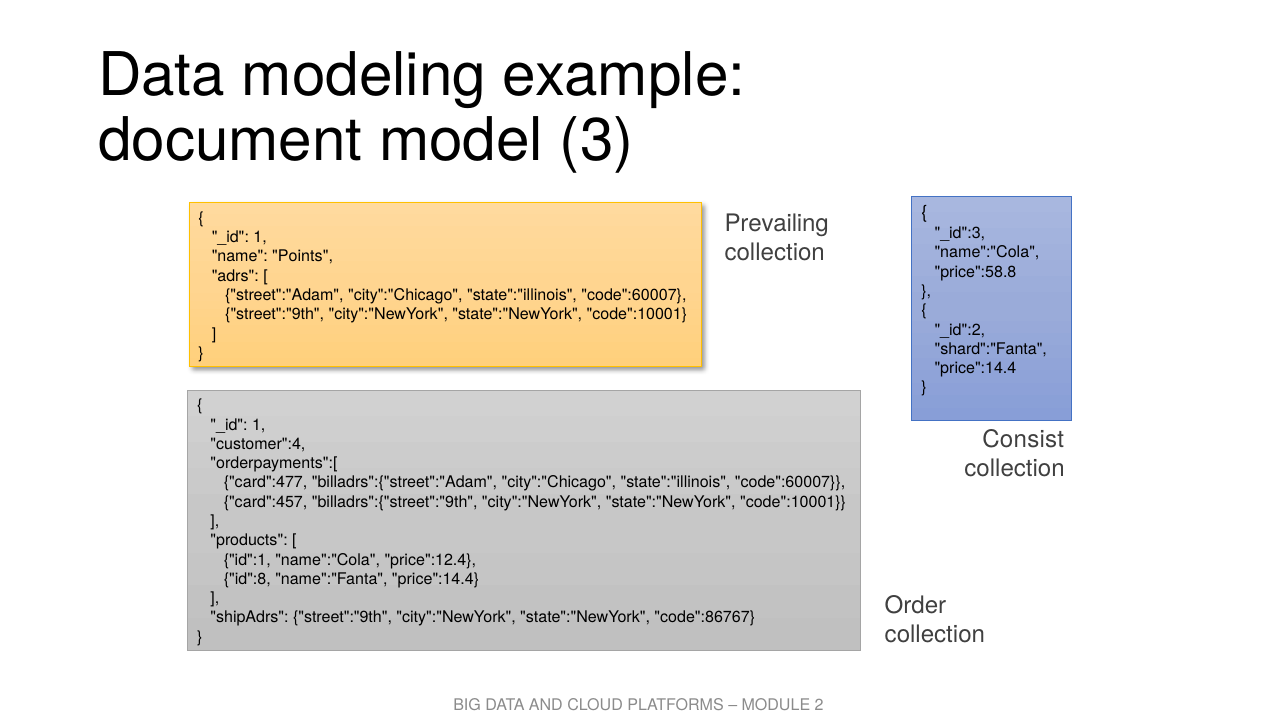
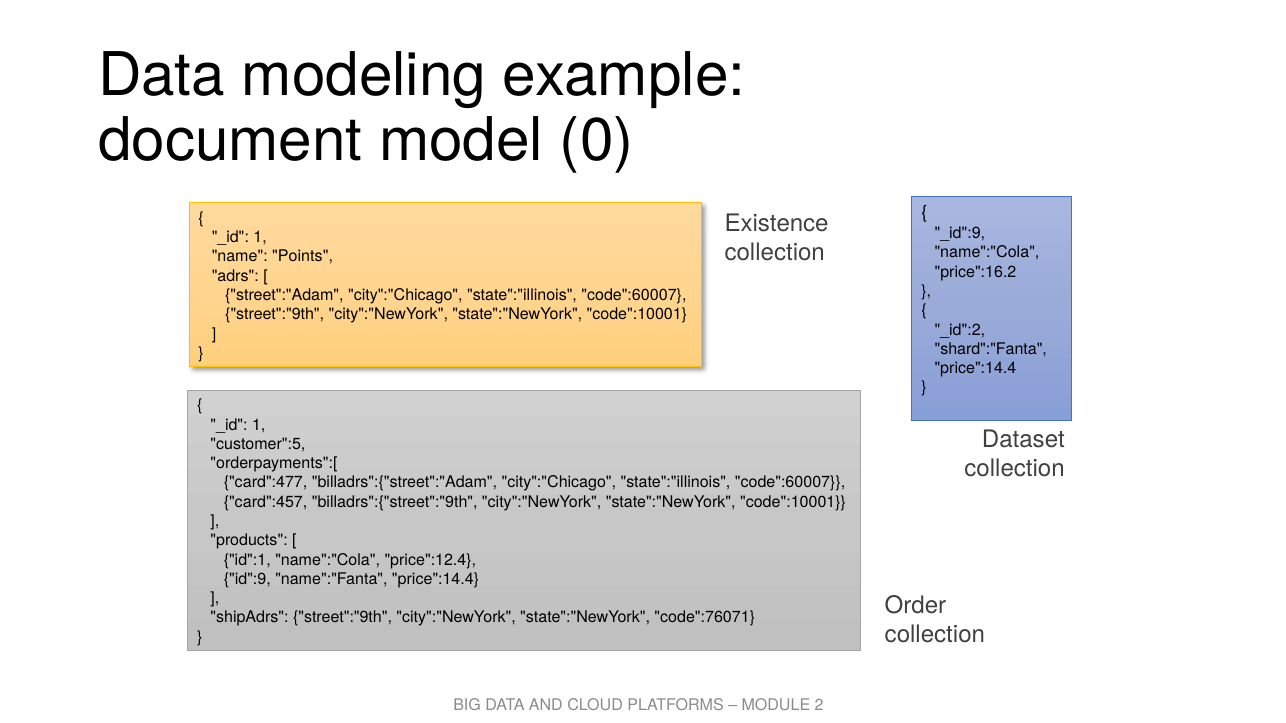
3: 3 -> 0
Prevailing: Prevailing -> Existence
_id":3: _id":3 -> _id":9
price":58.8: price":58.8 -> price":16.2
Consist: Consist -> Dataset
customer":4: customer":4 -> customer":5
id":8: id":8 -> id":9
code":86767: code":86767 -> code":76071
